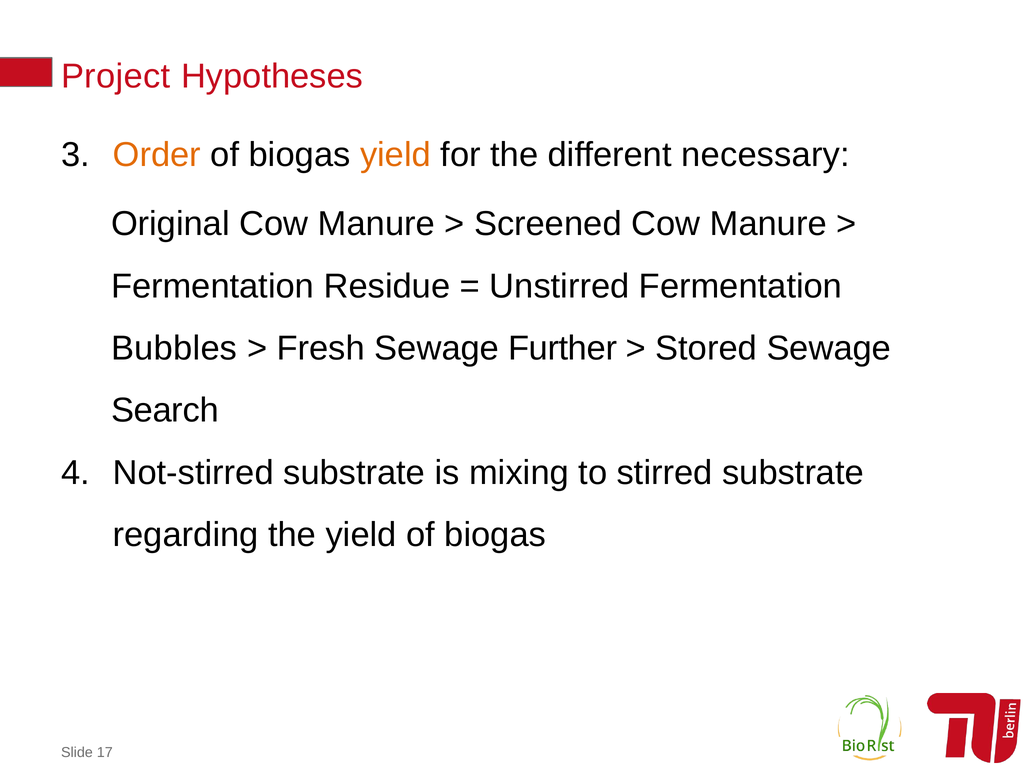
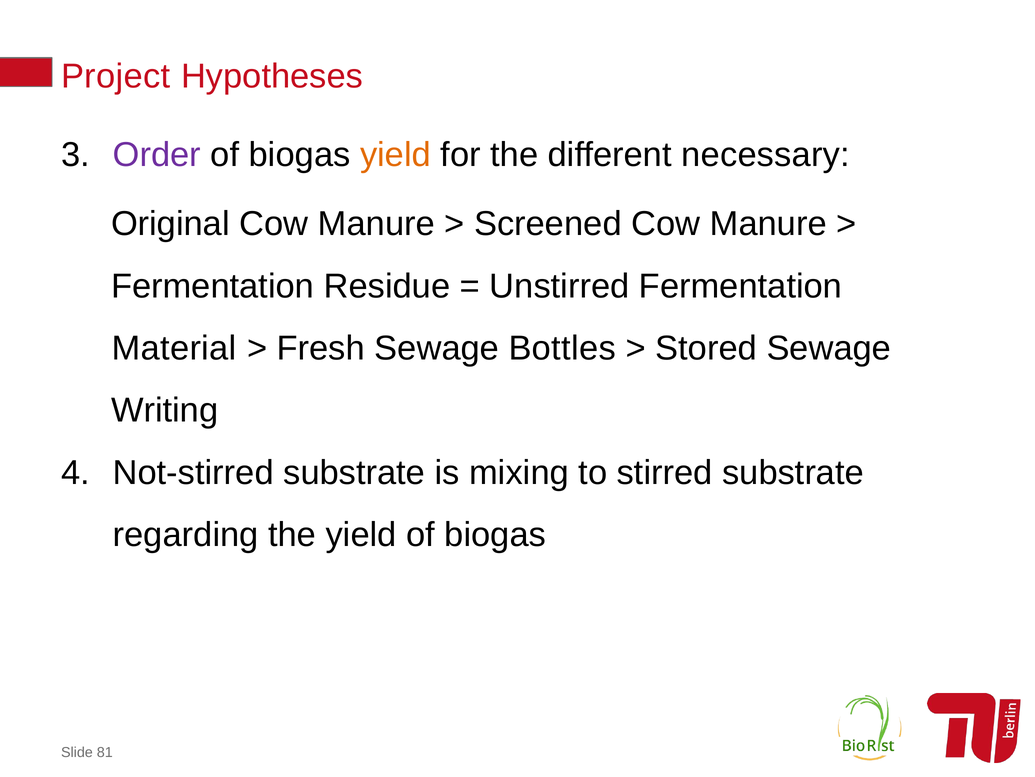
Order colour: orange -> purple
Bubbles: Bubbles -> Material
Further: Further -> Bottles
Search: Search -> Writing
17: 17 -> 81
